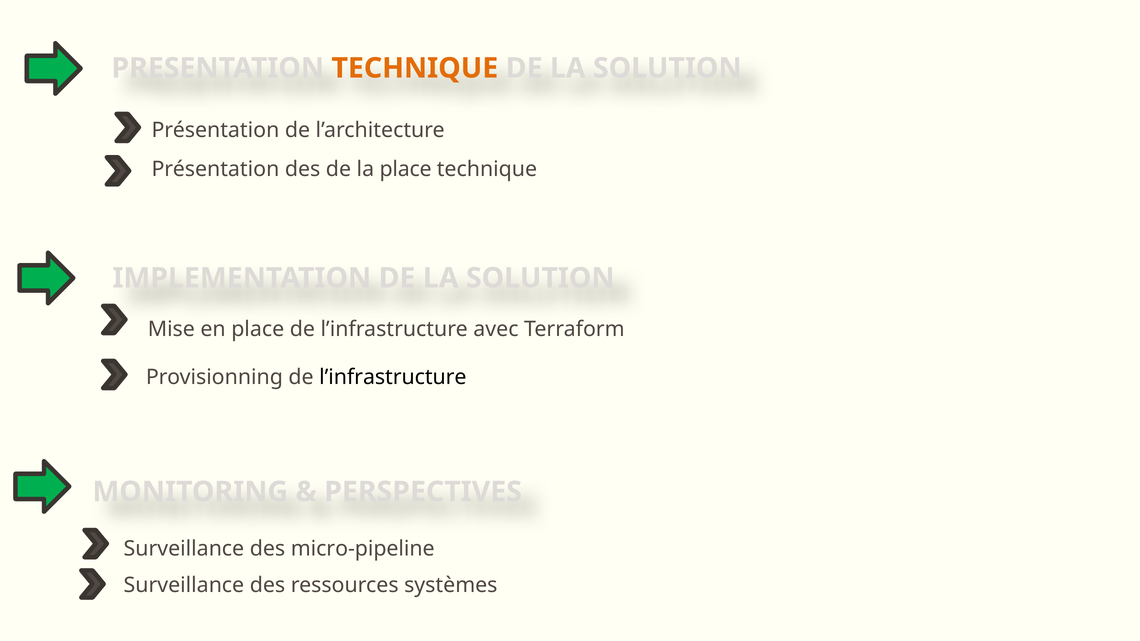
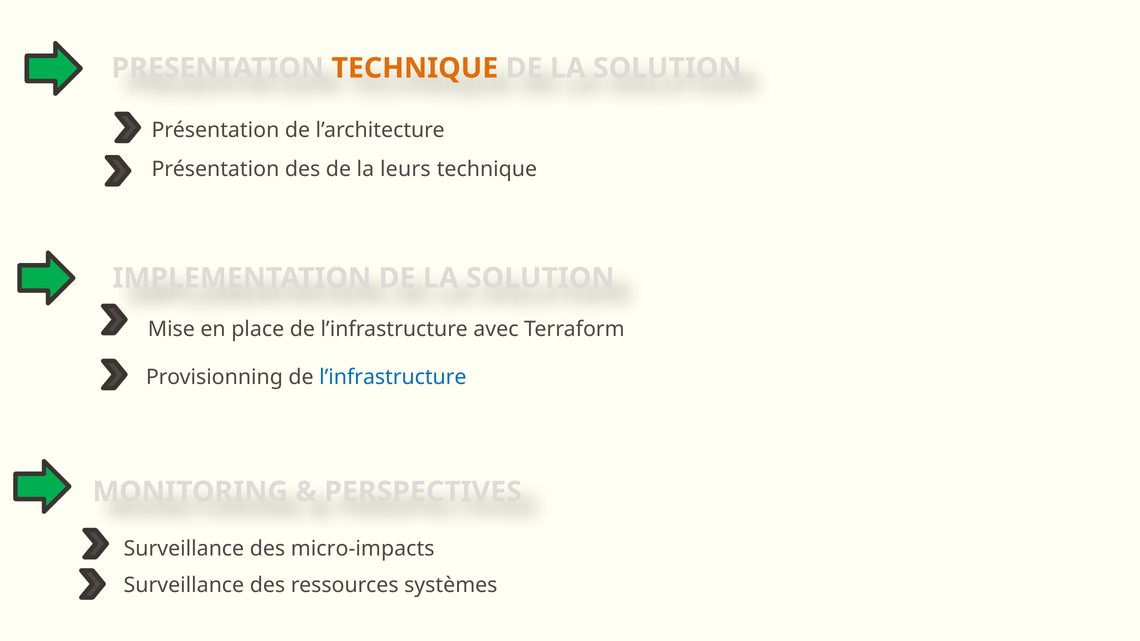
la place: place -> leurs
l’infrastructure at (393, 378) colour: black -> blue
micro-pipeline: micro-pipeline -> micro-impacts
